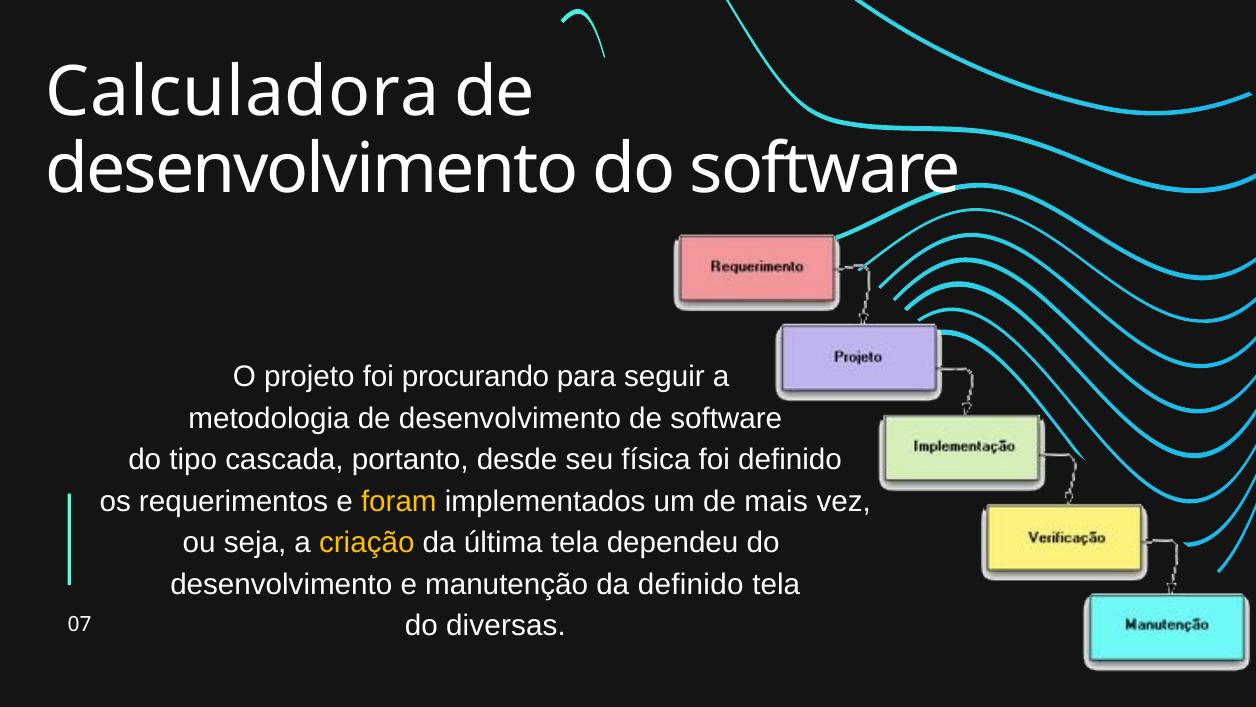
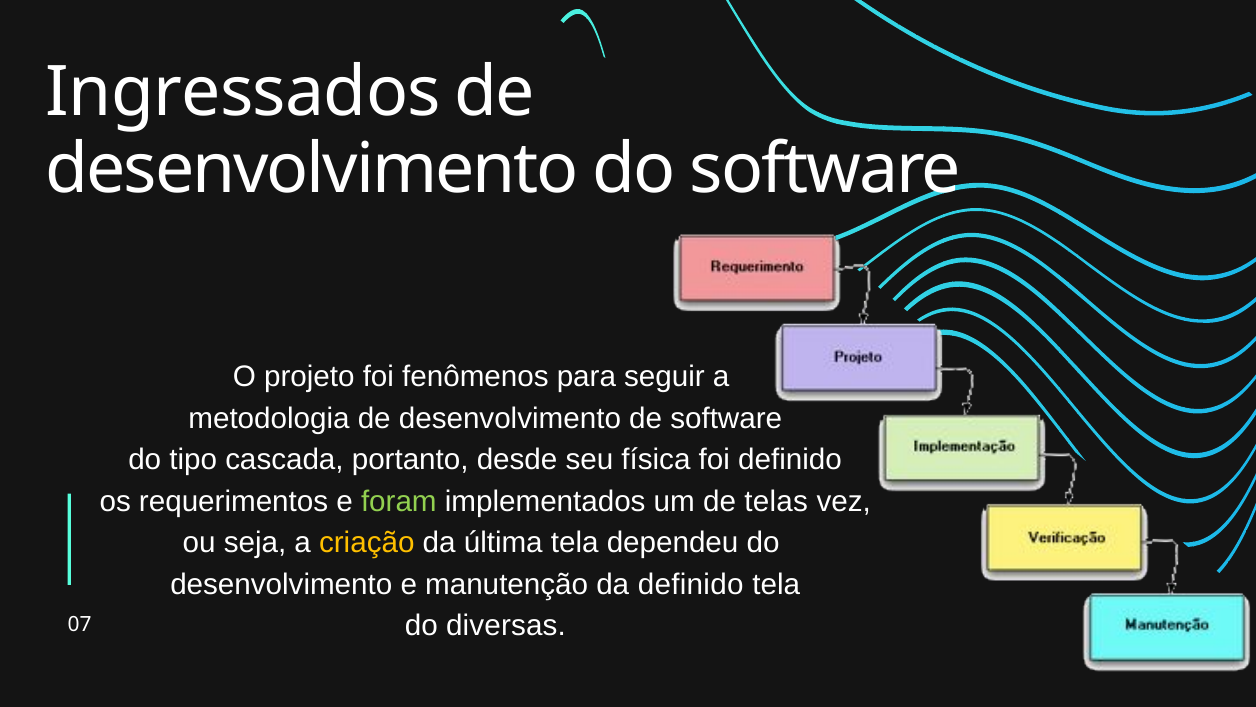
Calculadora: Calculadora -> Ingressados
procurando: procurando -> fenômenos
foram colour: yellow -> light green
mais: mais -> telas
